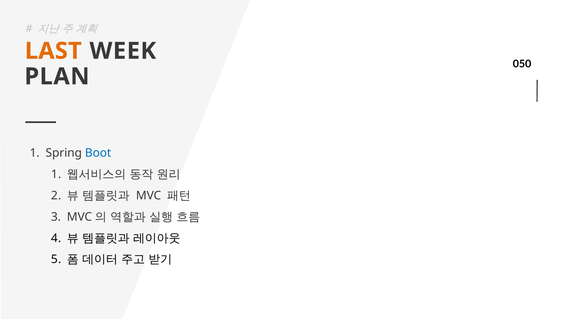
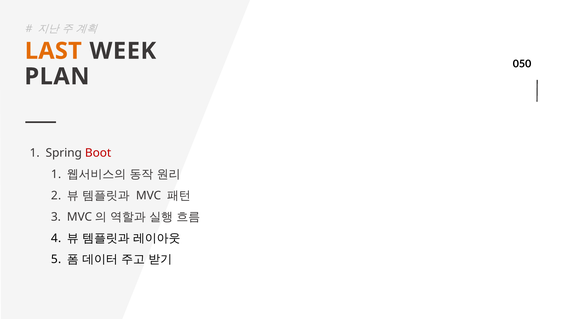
Boot colour: blue -> red
